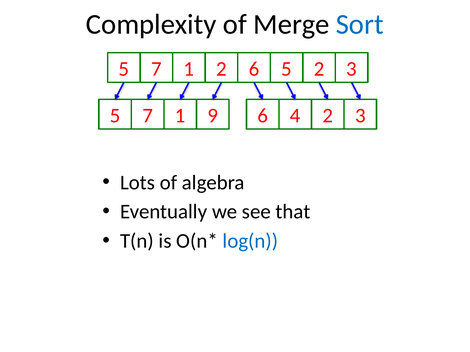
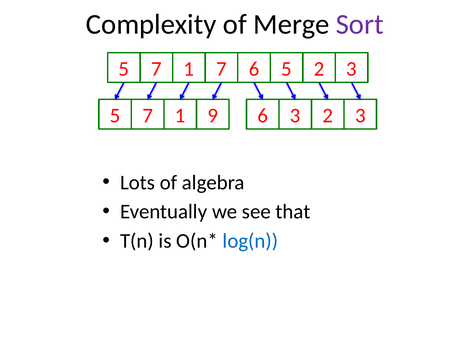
Sort colour: blue -> purple
1 2: 2 -> 7
6 4: 4 -> 3
